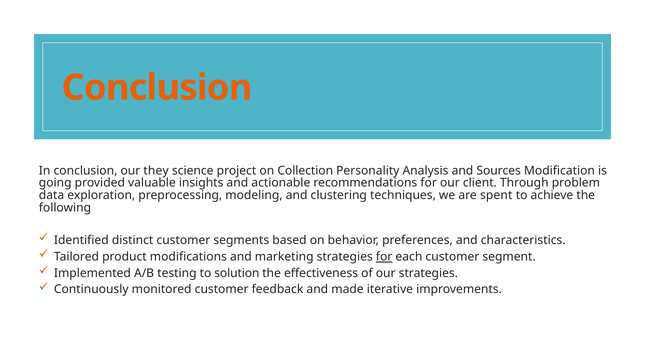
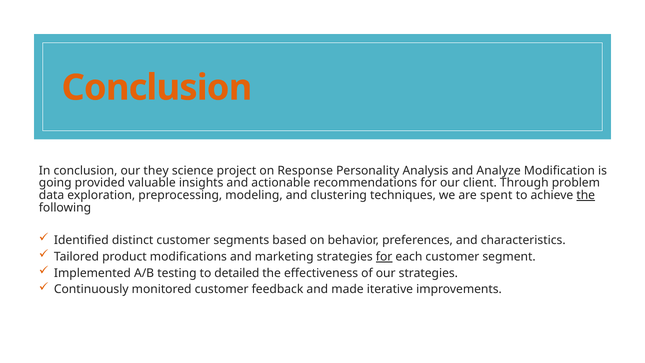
Collection: Collection -> Response
Sources: Sources -> Analyze
the at (586, 195) underline: none -> present
solution: solution -> detailed
